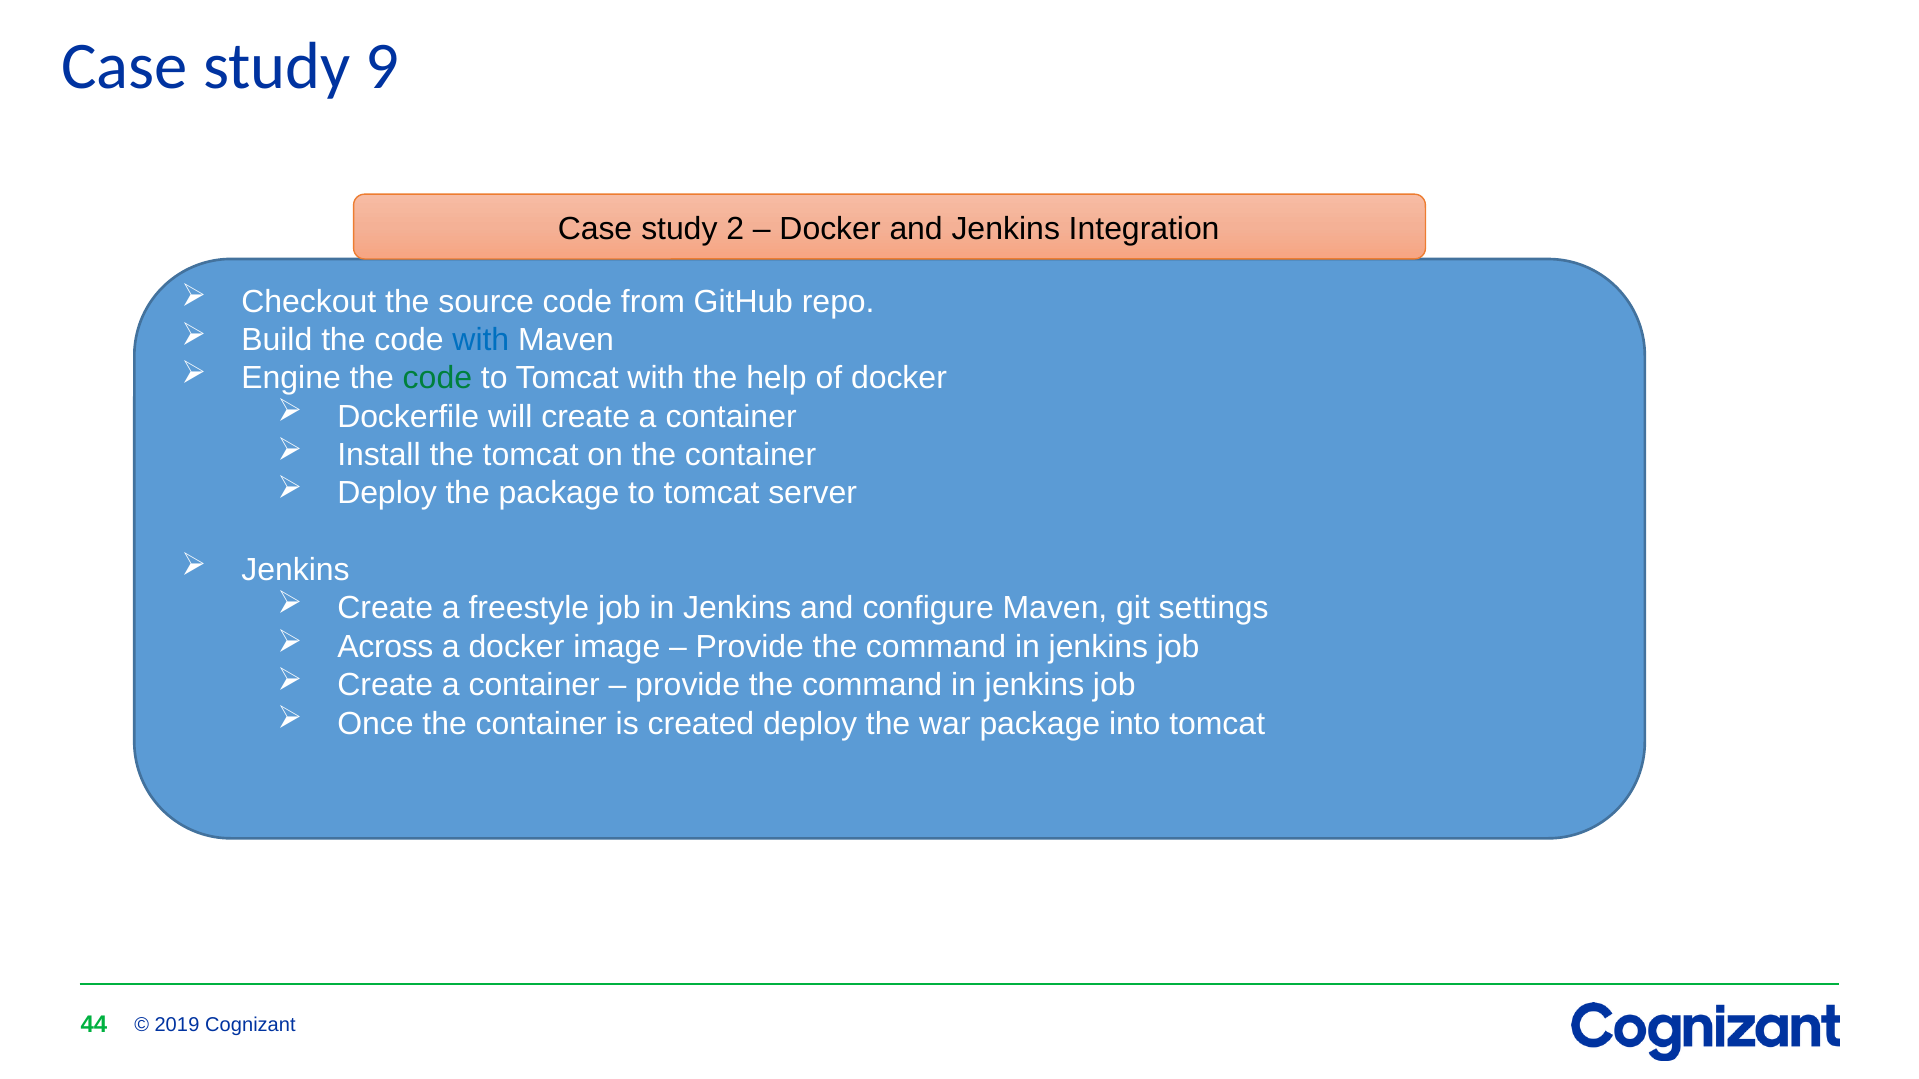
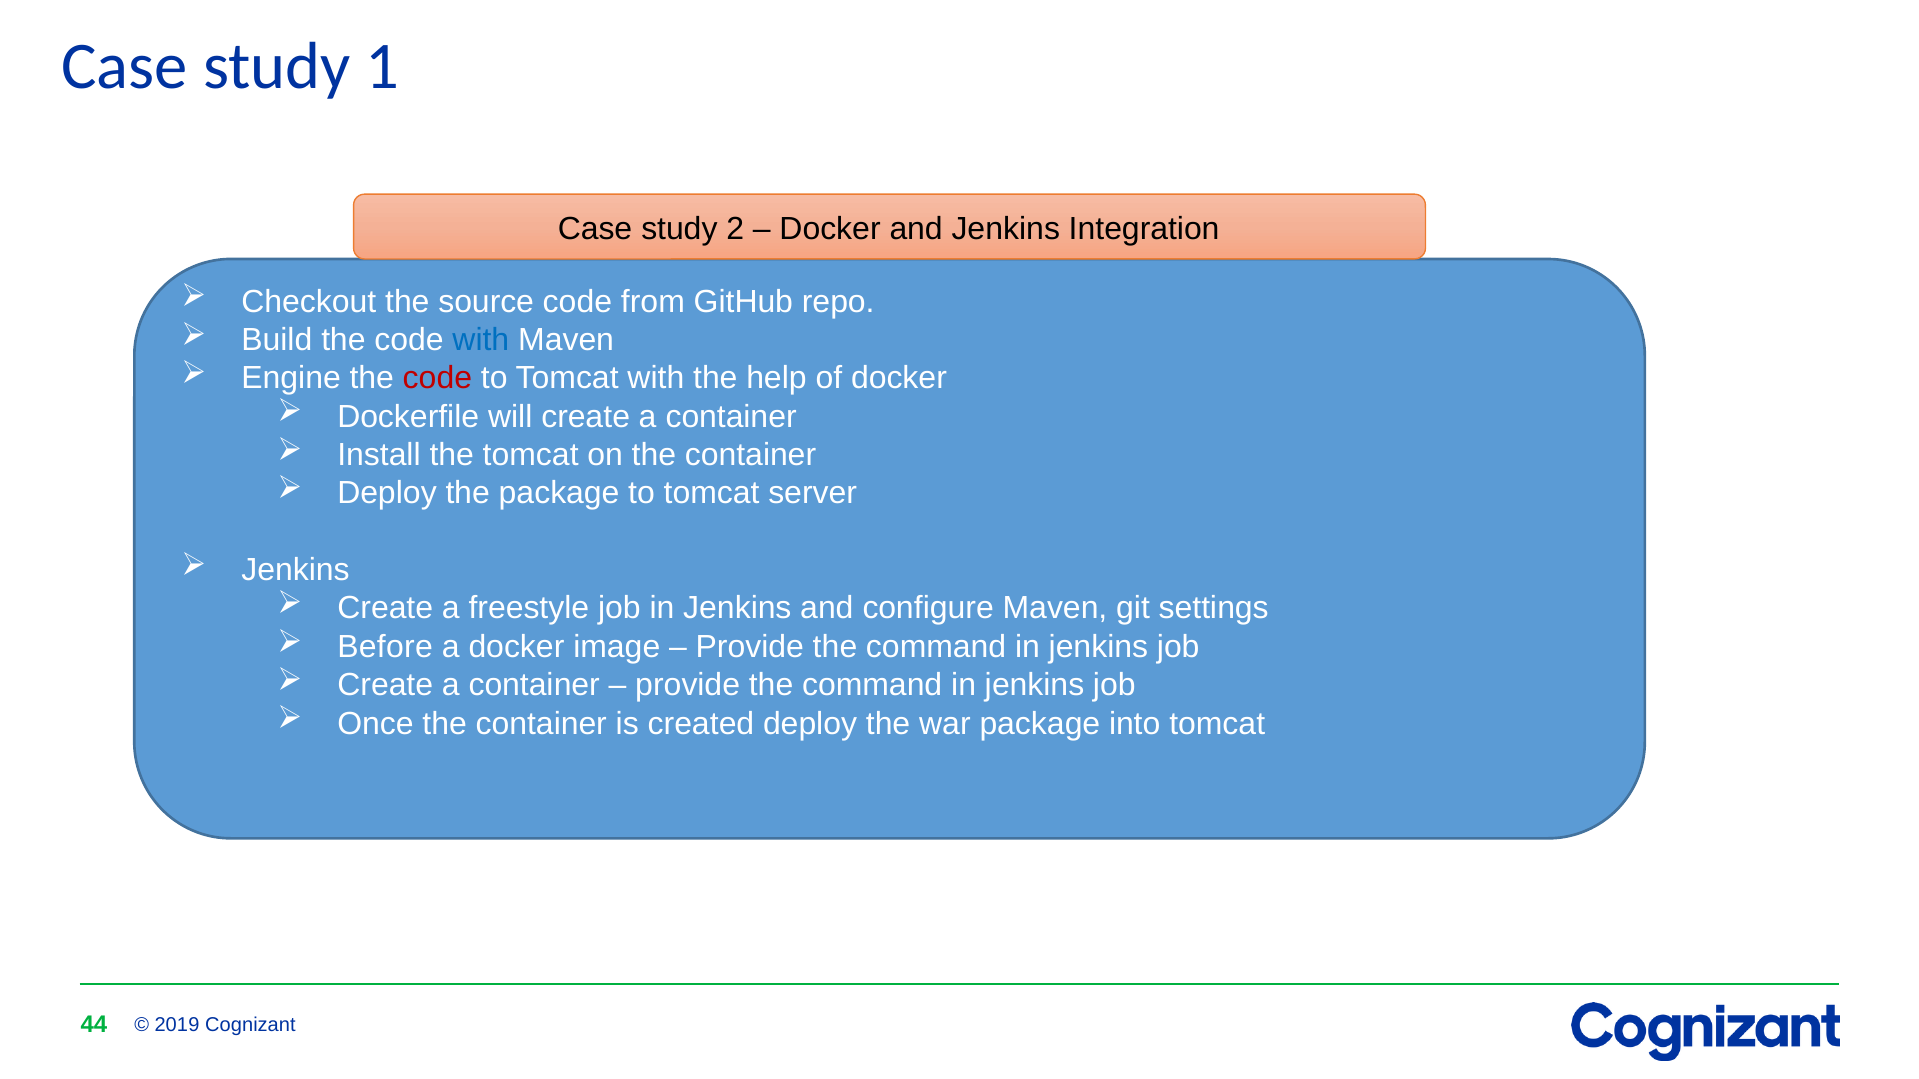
9: 9 -> 1
code at (437, 378) colour: green -> red
Across: Across -> Before
